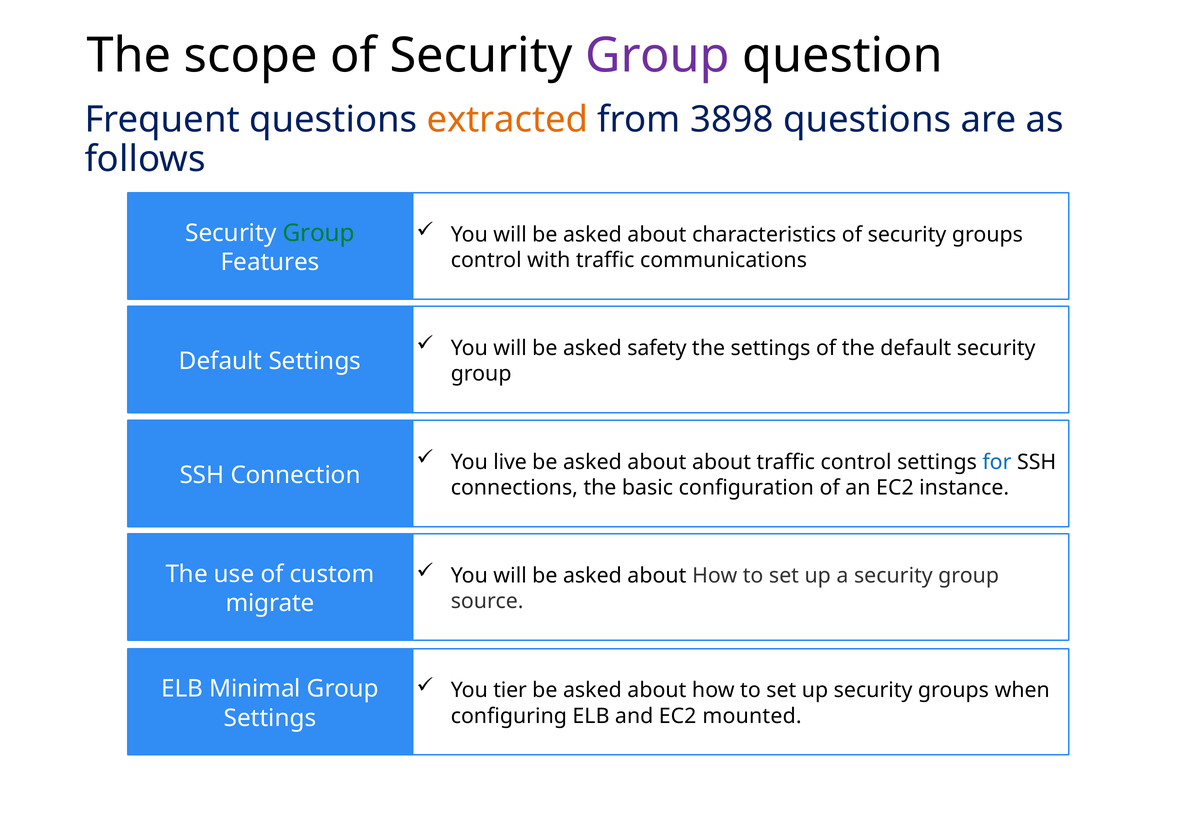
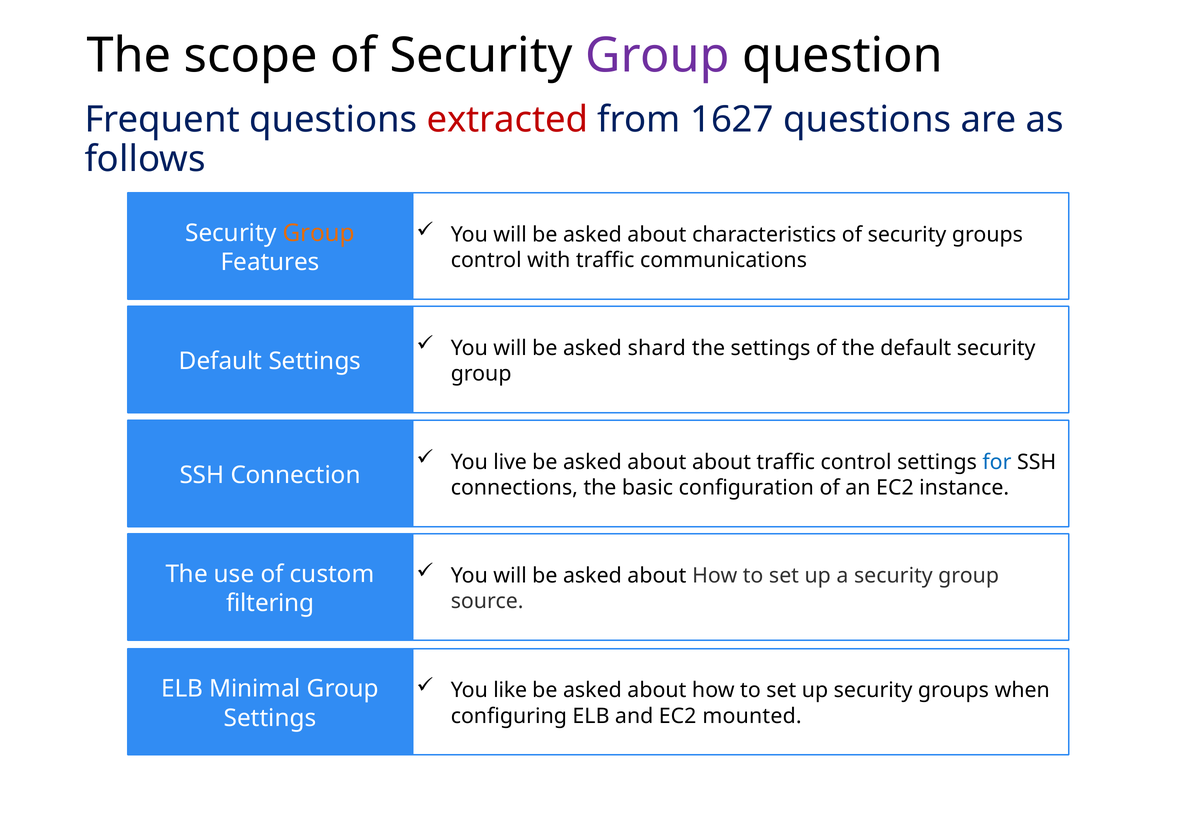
extracted colour: orange -> red
3898: 3898 -> 1627
Group at (319, 233) colour: green -> orange
safety: safety -> shard
migrate: migrate -> filtering
tier: tier -> like
